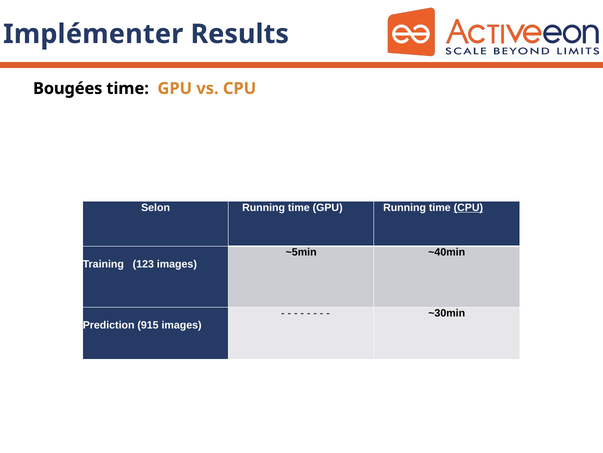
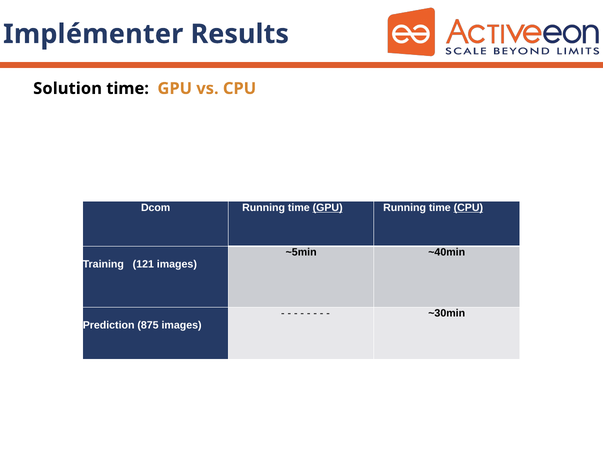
Bougées: Bougées -> Solution
Selon: Selon -> Dcom
GPU at (328, 207) underline: none -> present
123: 123 -> 121
915: 915 -> 875
